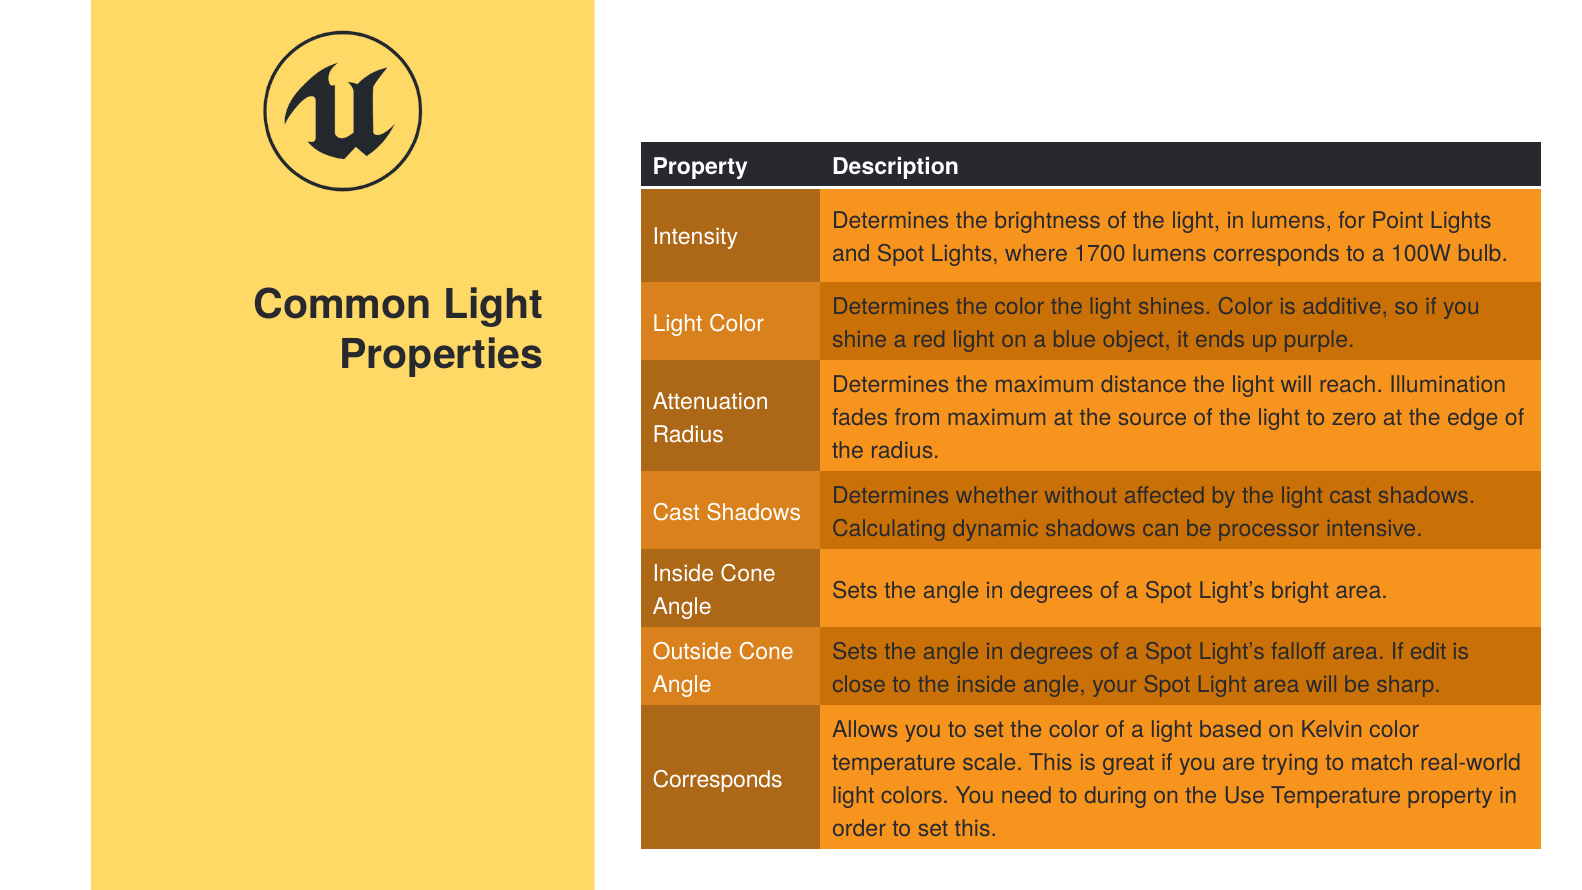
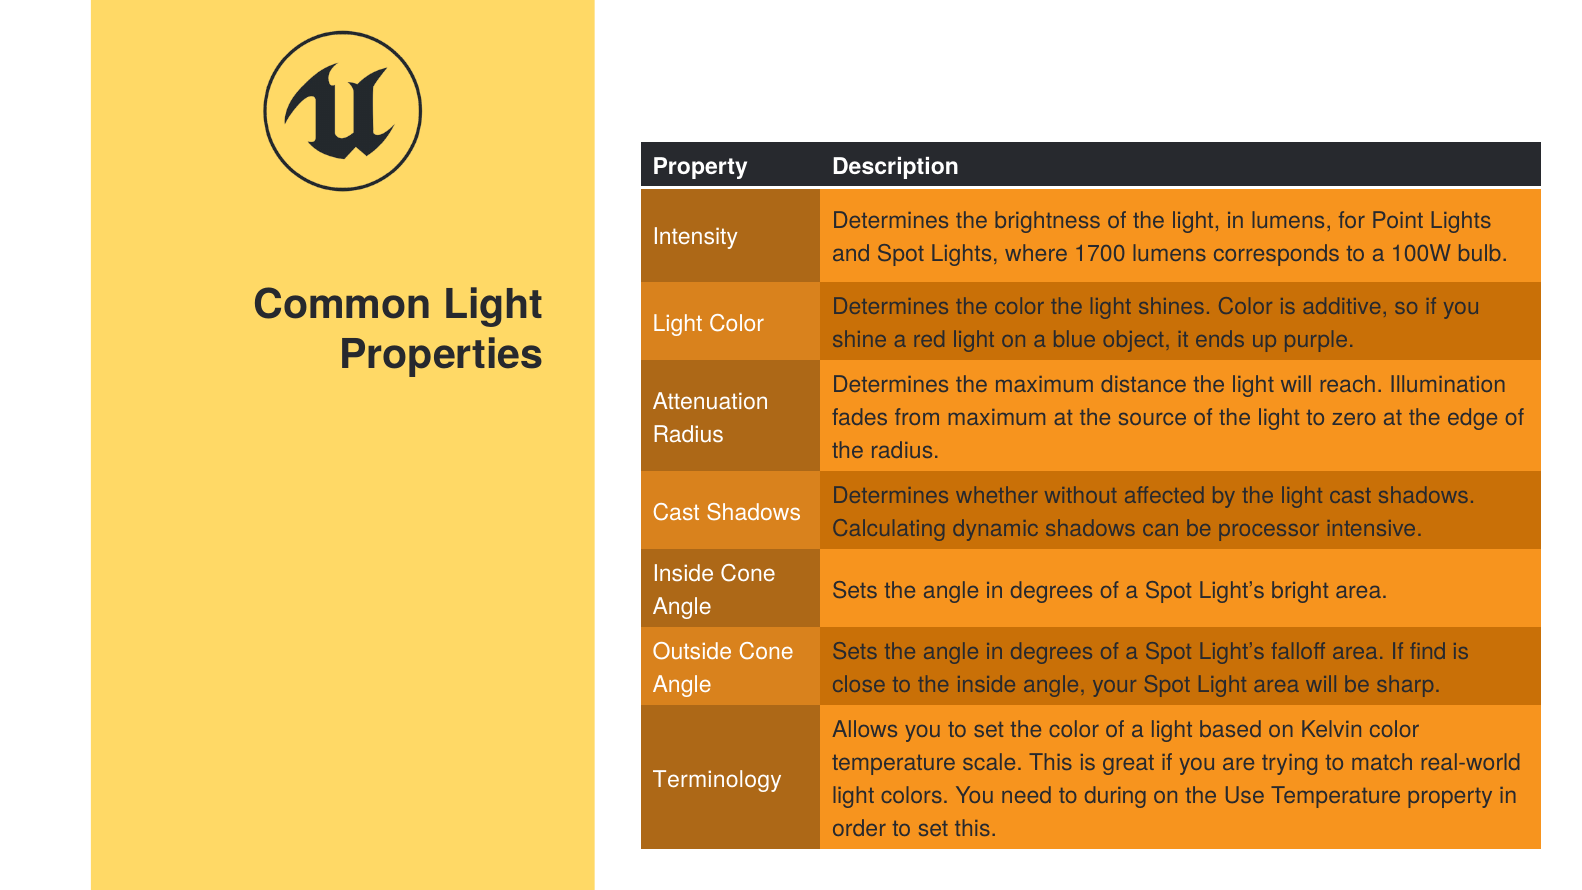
edit: edit -> find
Corresponds at (718, 780): Corresponds -> Terminology
